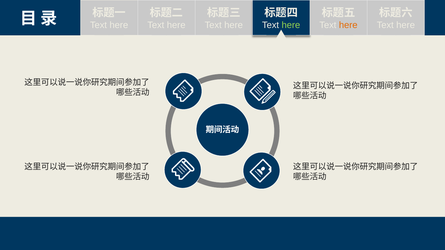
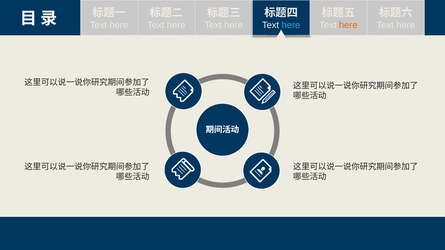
here at (291, 25) colour: light green -> light blue
